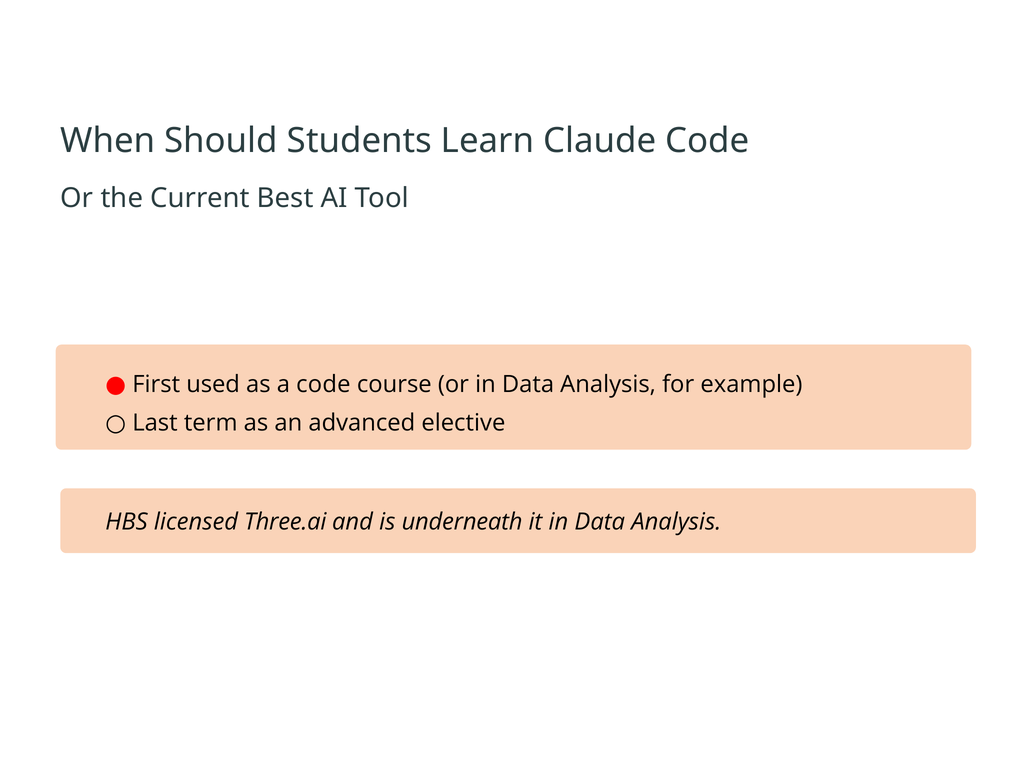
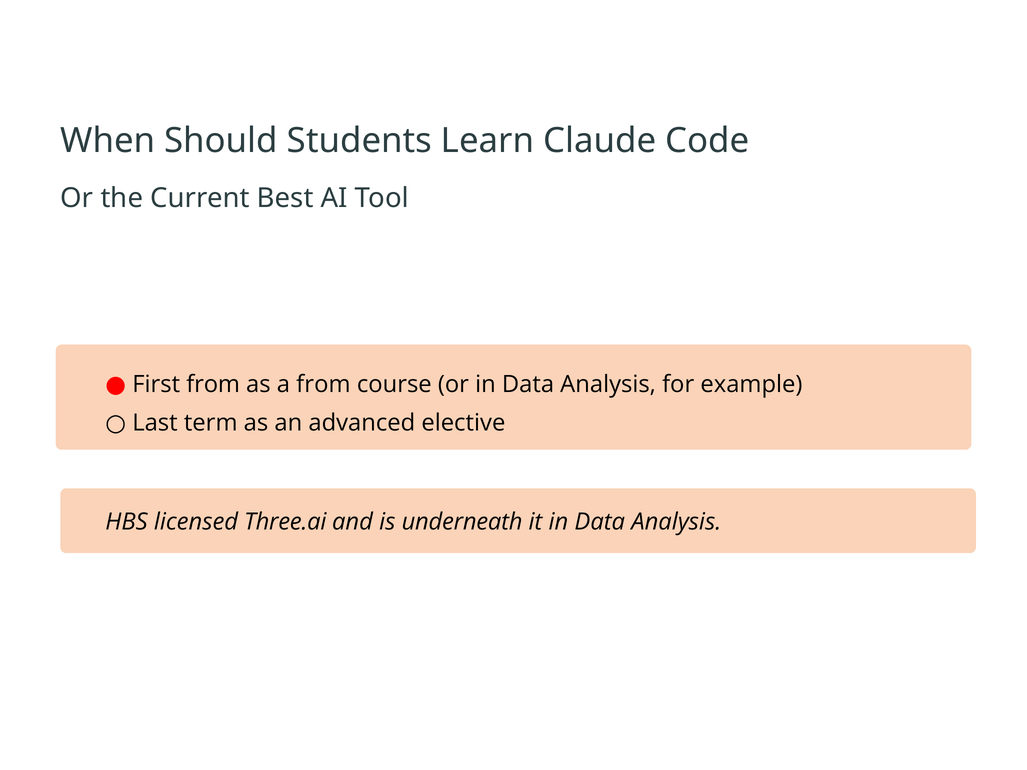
First used: used -> from
a code: code -> from
